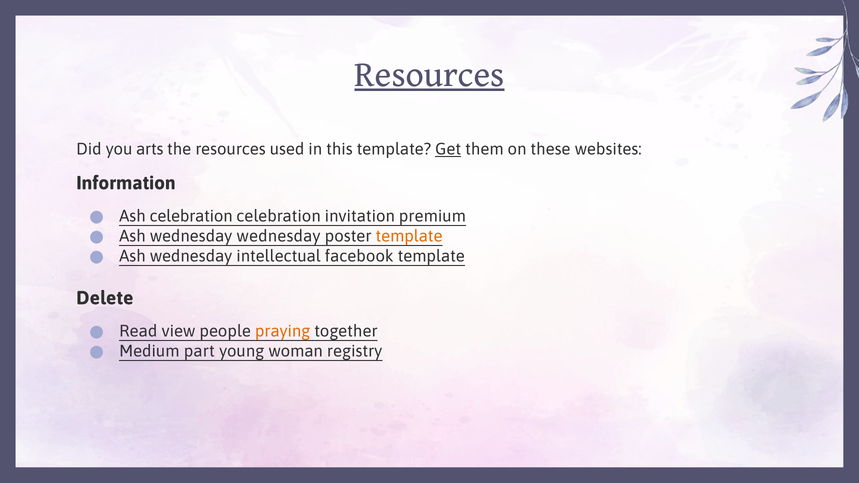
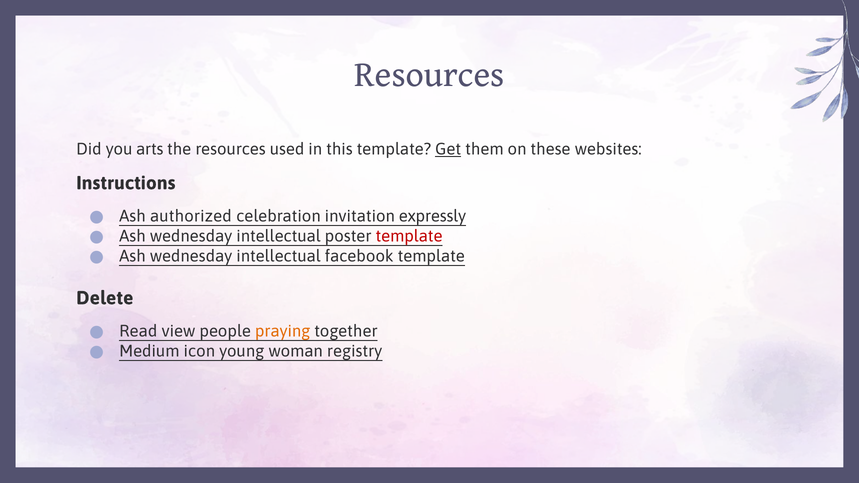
Resources at (429, 74) underline: present -> none
Information: Information -> Instructions
Ash celebration: celebration -> authorized
premium: premium -> expressly
wednesday at (278, 236): wednesday -> intellectual
template at (409, 236) colour: orange -> red
part: part -> icon
